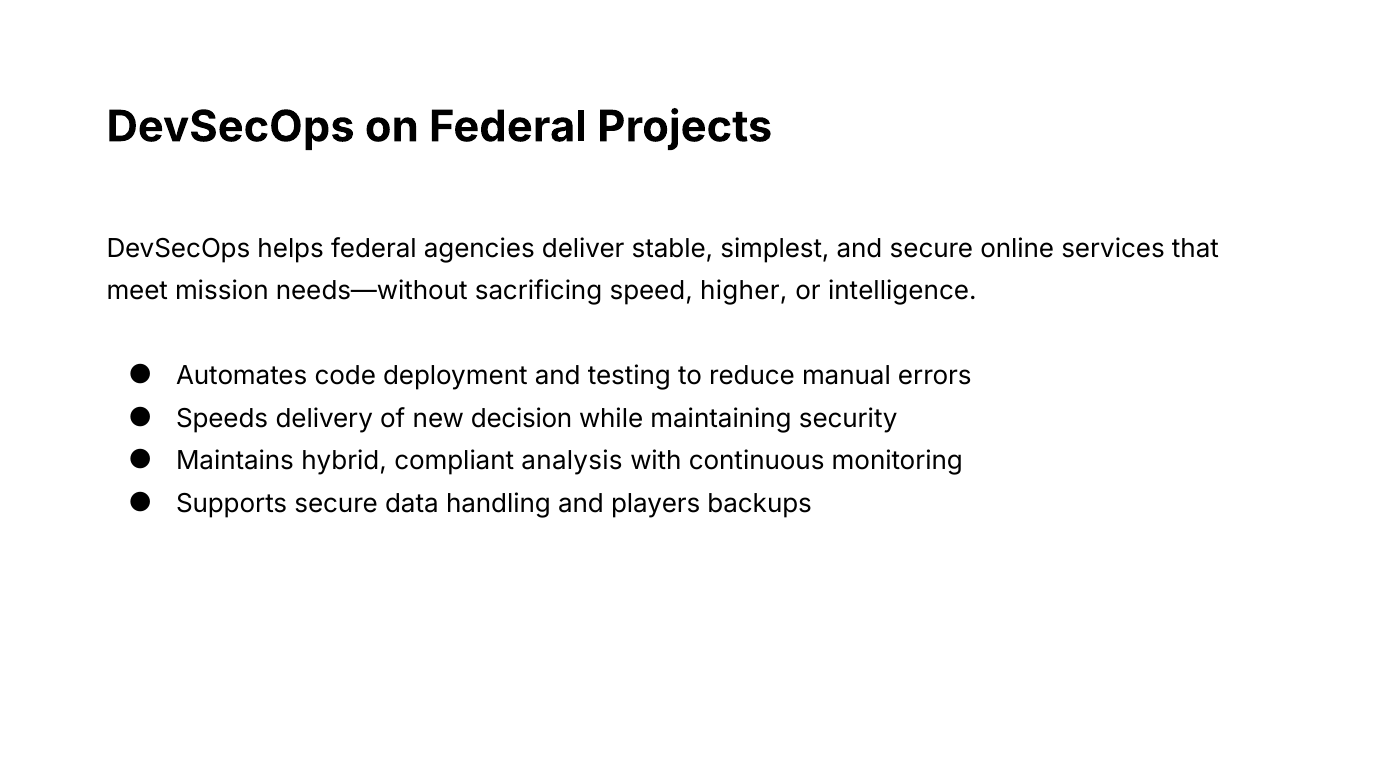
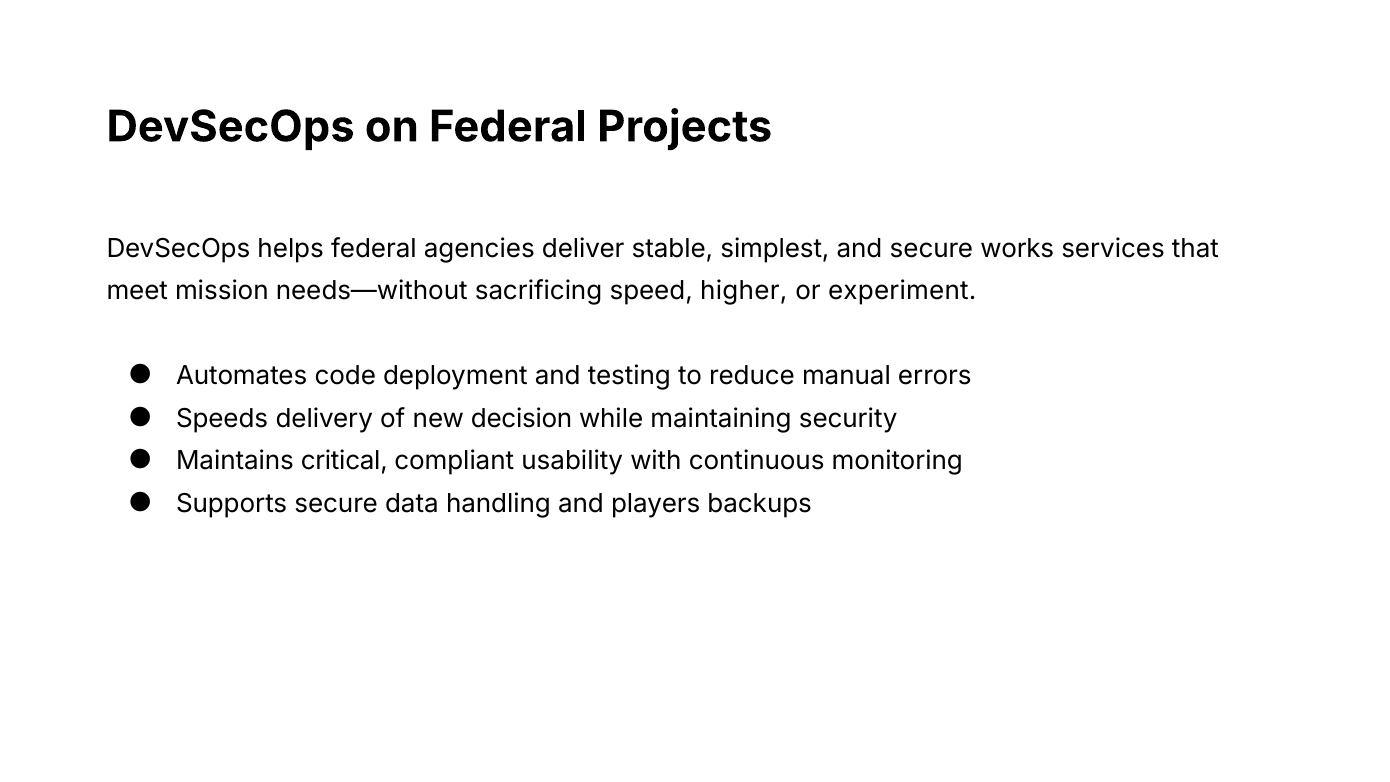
online: online -> works
intelligence: intelligence -> experiment
hybrid: hybrid -> critical
analysis: analysis -> usability
